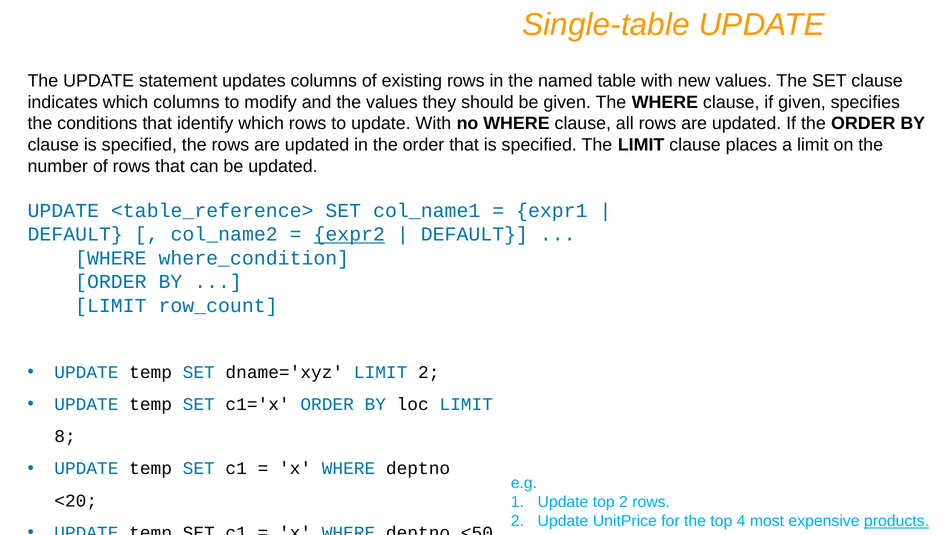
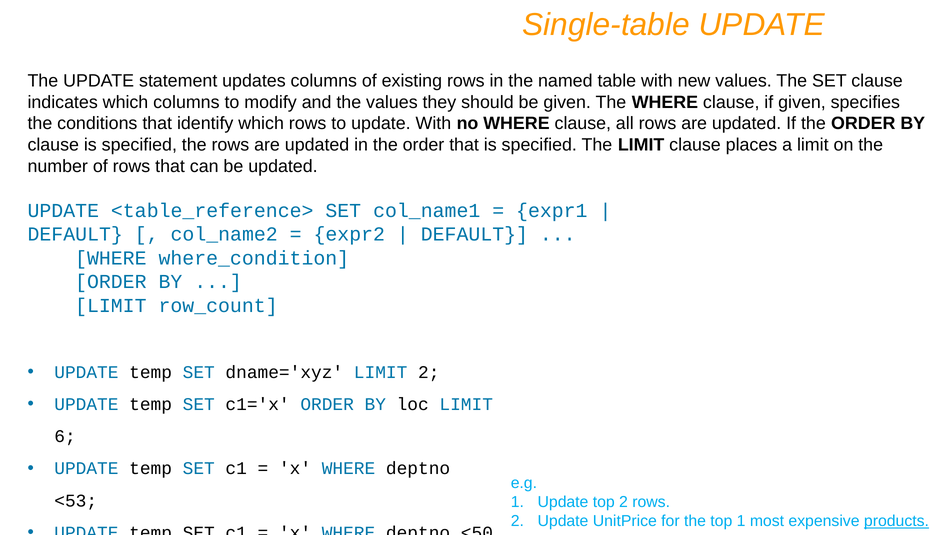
expr2 underline: present -> none
8: 8 -> 6
<20: <20 -> <53
top 4: 4 -> 1
